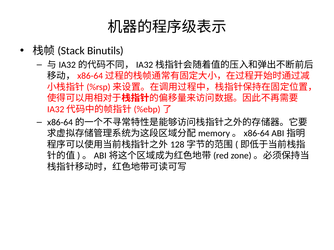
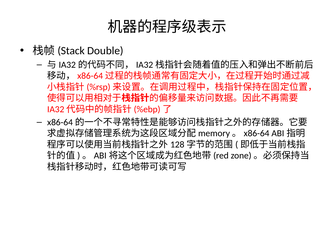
Binutils: Binutils -> Double
